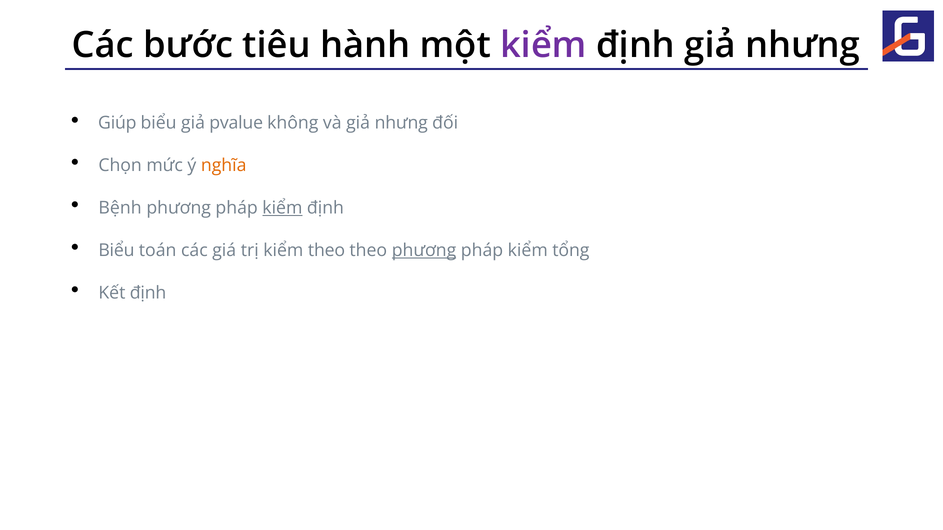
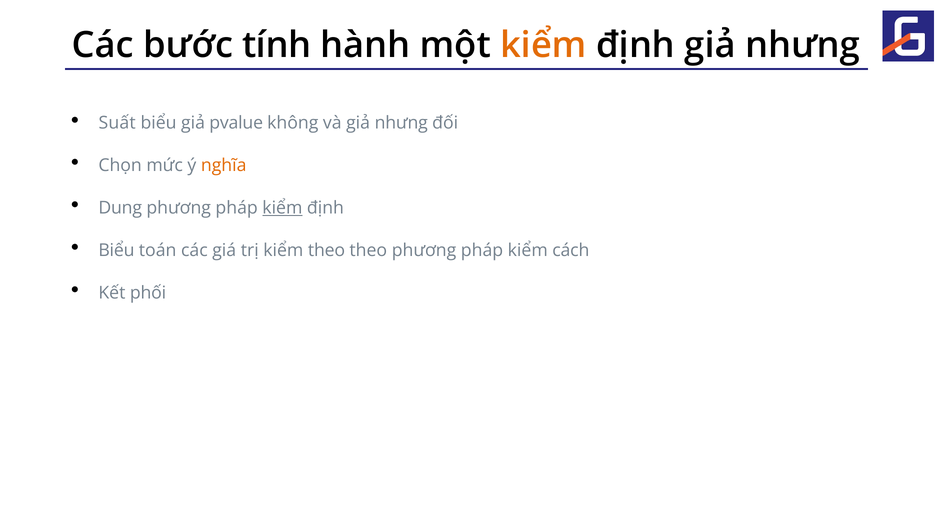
tiêu: tiêu -> tính
kiểm at (543, 45) colour: purple -> orange
Giúp: Giúp -> Suất
Bệnh: Bệnh -> Dung
phương at (424, 251) underline: present -> none
tổng: tổng -> cách
Kết định: định -> phối
